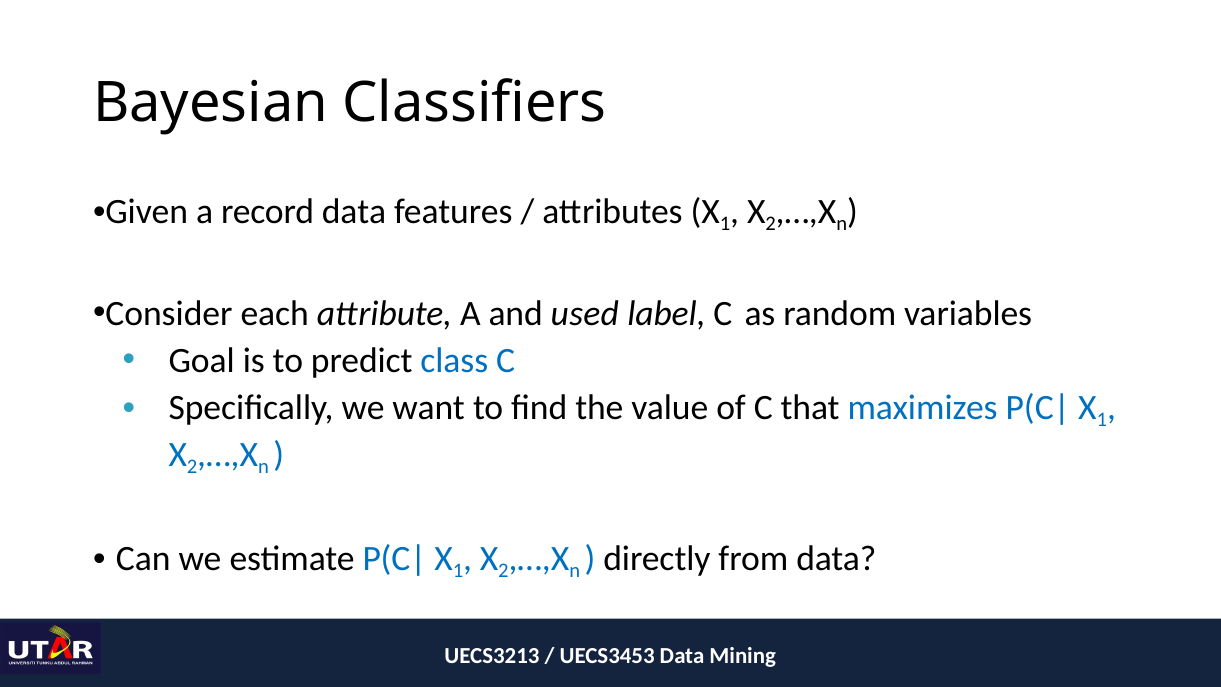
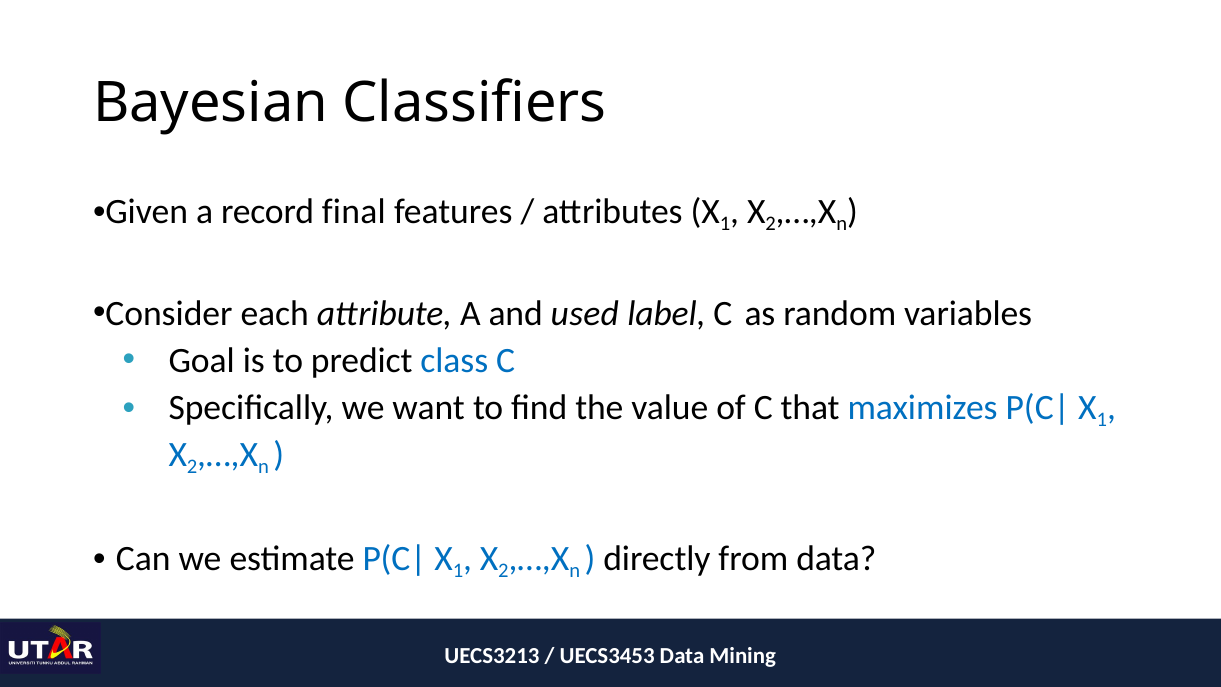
record data: data -> final
